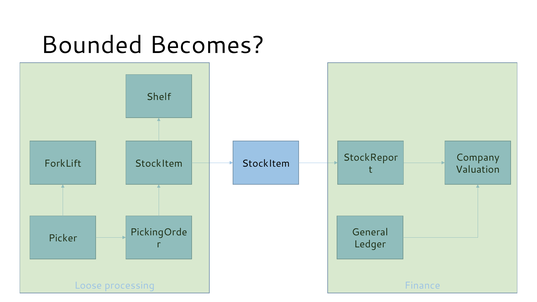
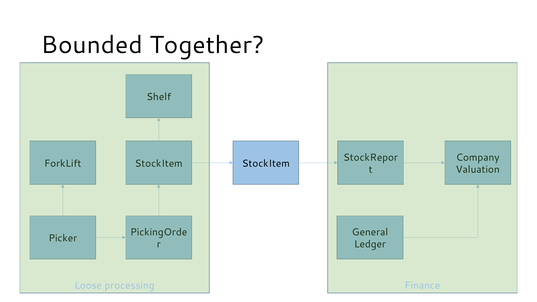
Becomes: Becomes -> Together
